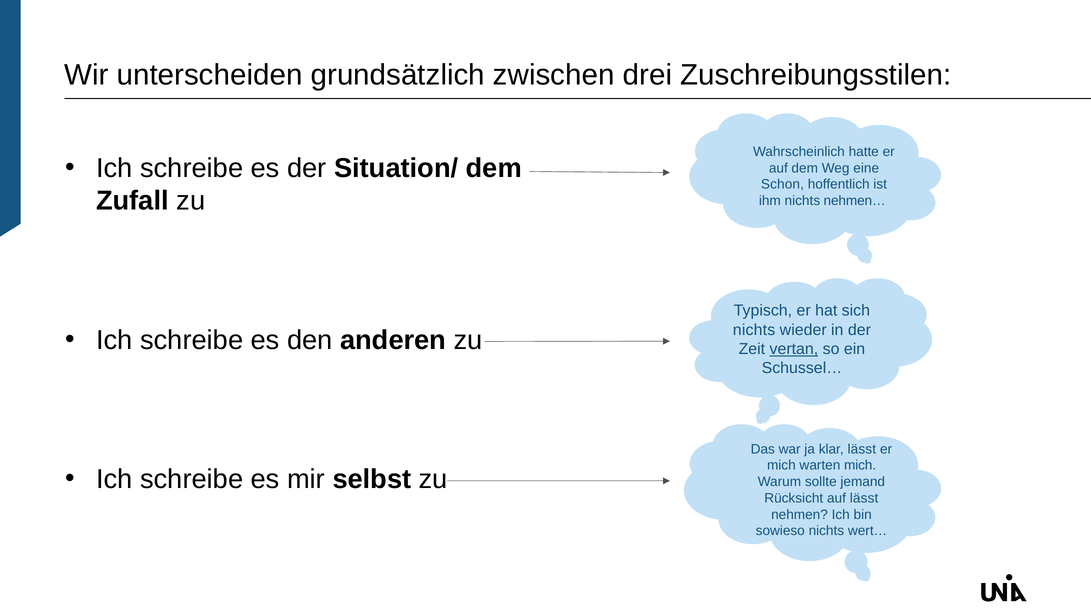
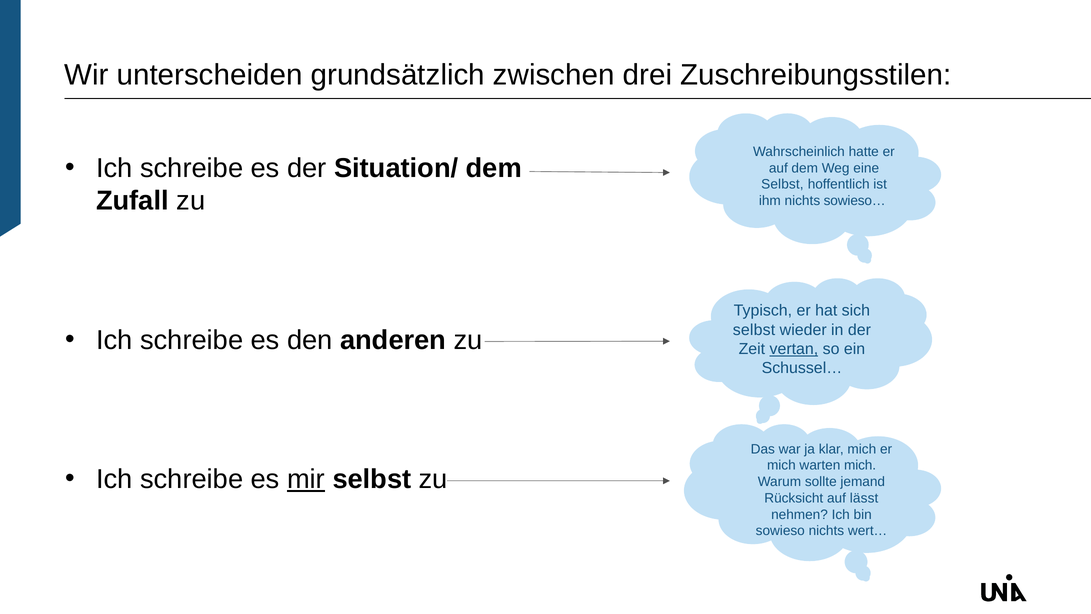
Schon at (782, 184): Schon -> Selbst
nehmen…: nehmen… -> sowieso…
nichts at (754, 330): nichts -> selbst
klar lässt: lässt -> mich
mir underline: none -> present
